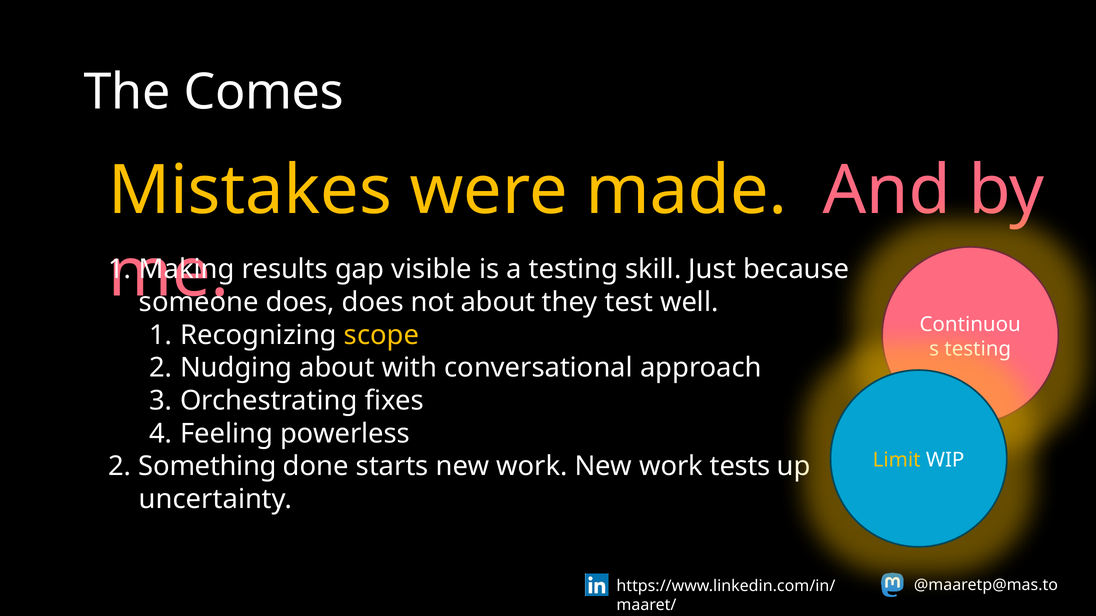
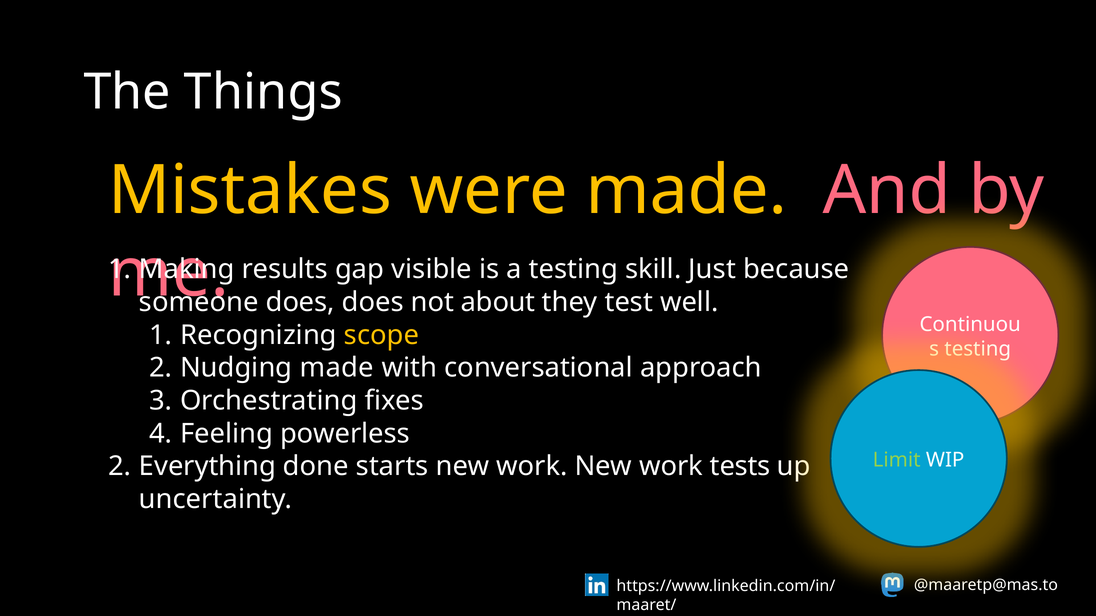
Comes: Comes -> Things
Nudging about: about -> made
Limit colour: yellow -> light green
Something: Something -> Everything
